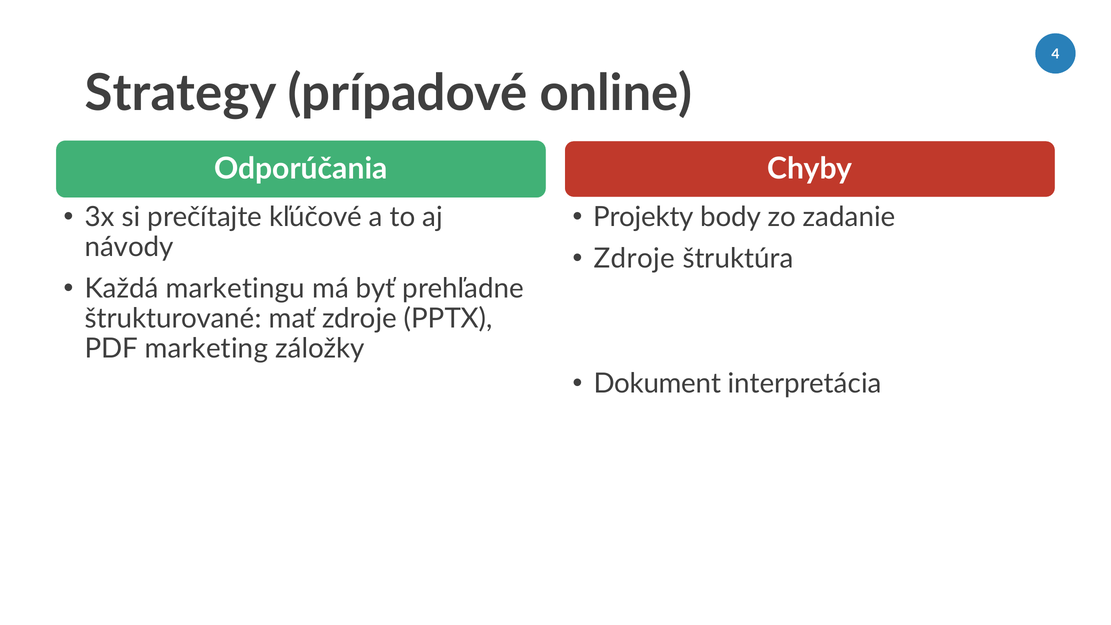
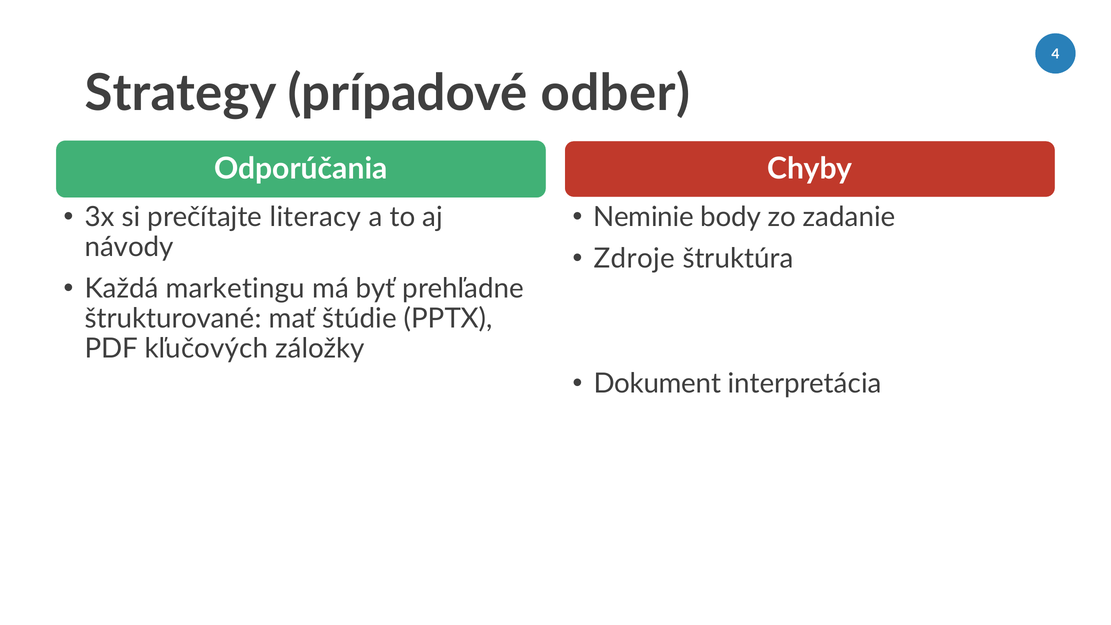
online: online -> odber
kľúčové: kľúčové -> literacy
Projekty: Projekty -> Neminie
mať zdroje: zdroje -> štúdie
marketing: marketing -> kľučových
